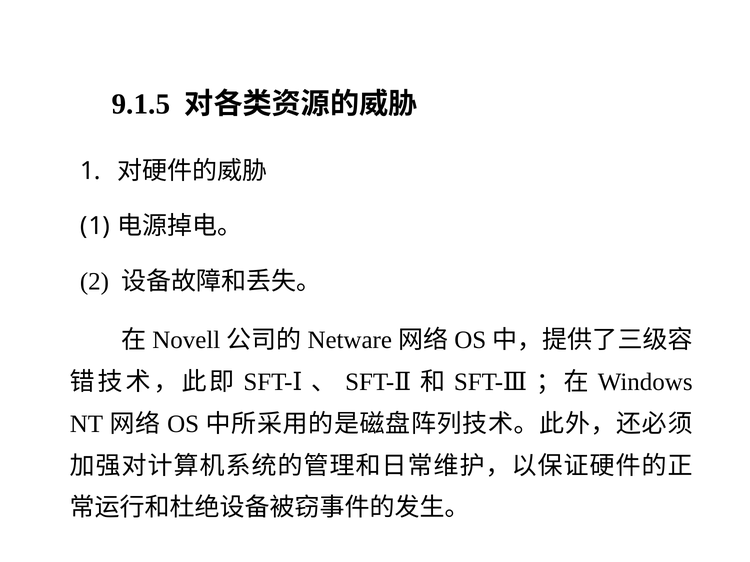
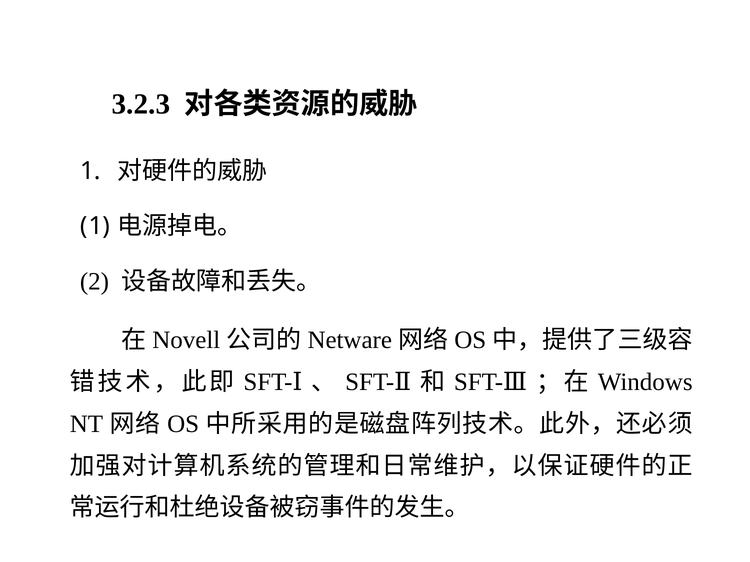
9.1.5: 9.1.5 -> 3.2.3
